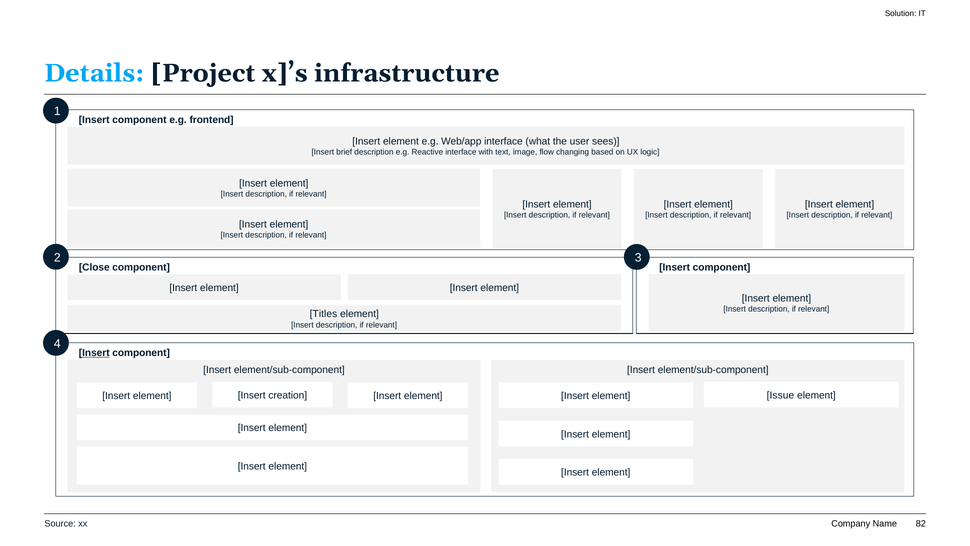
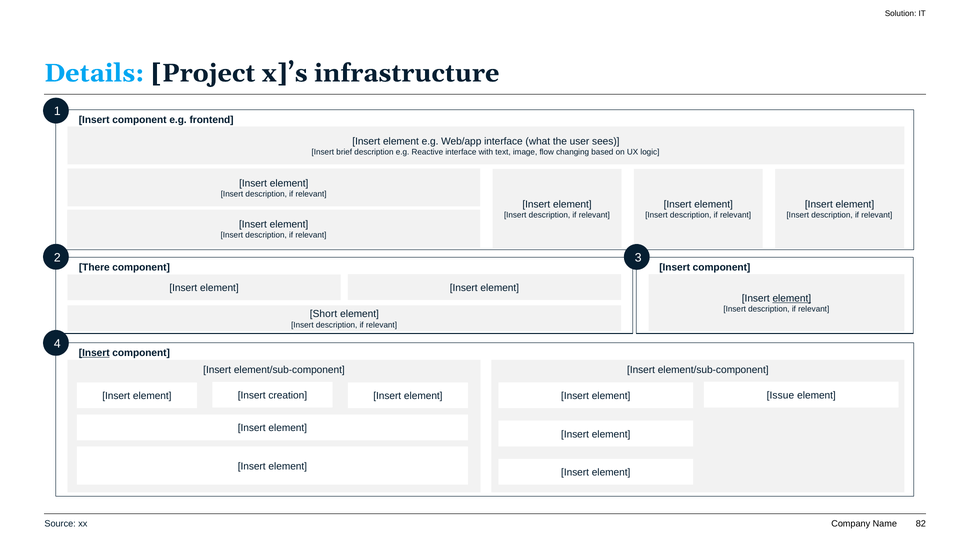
Close: Close -> There
element at (792, 298) underline: none -> present
Titles: Titles -> Short
